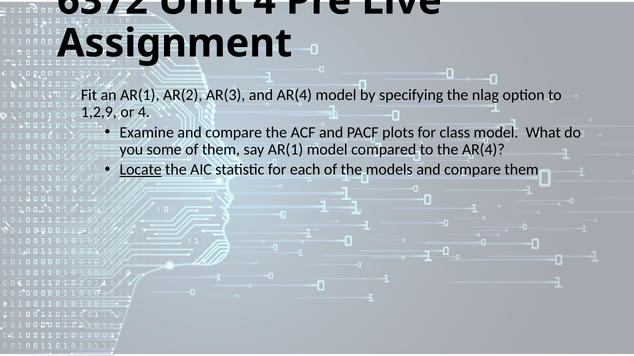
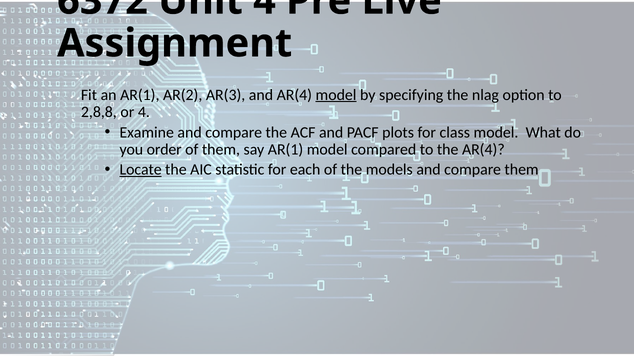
model at (336, 95) underline: none -> present
1,2,9: 1,2,9 -> 2,8,8
some: some -> order
